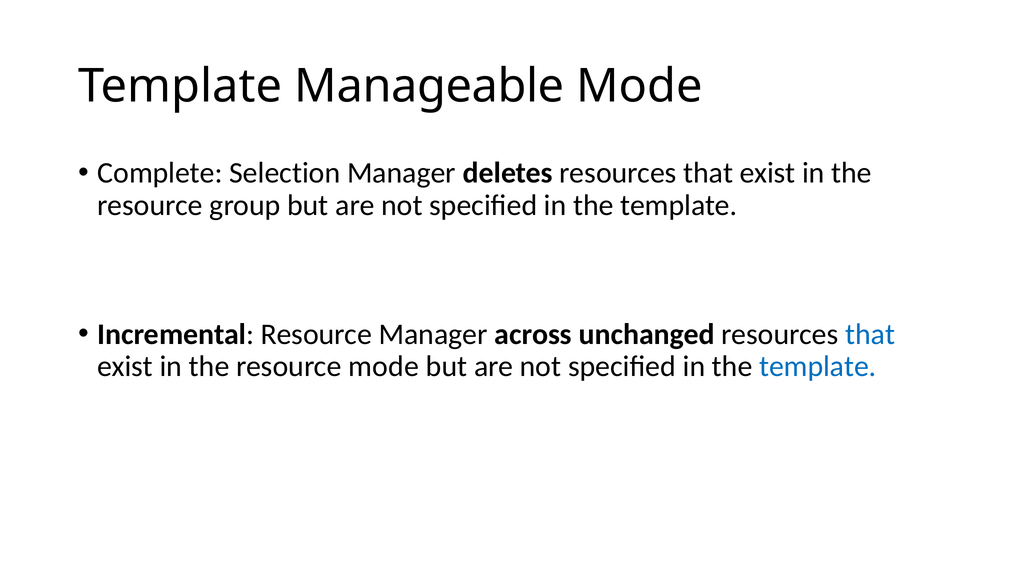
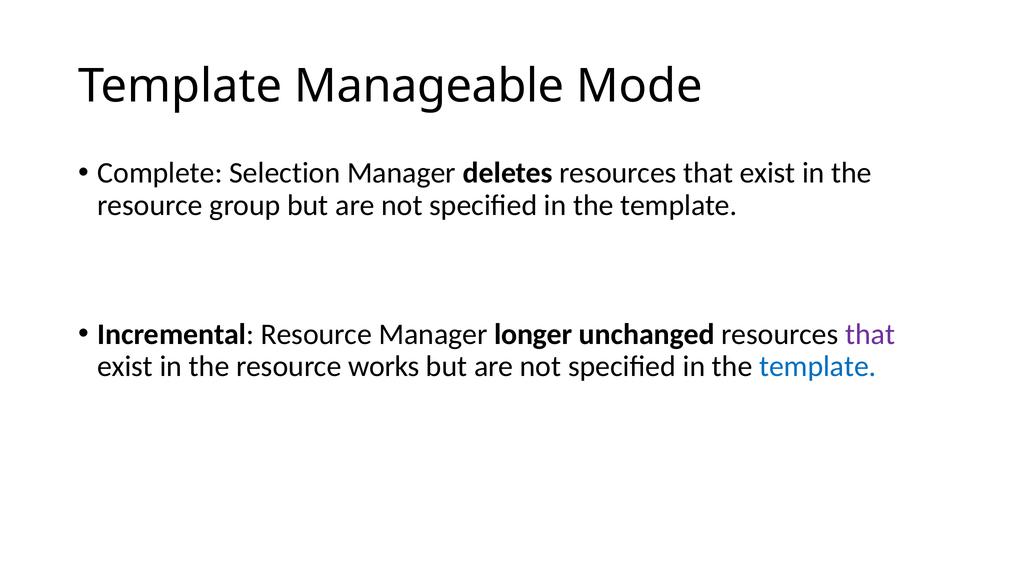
across: across -> longer
that at (870, 335) colour: blue -> purple
resource mode: mode -> works
